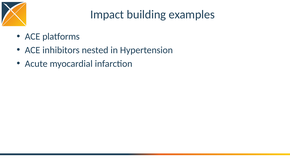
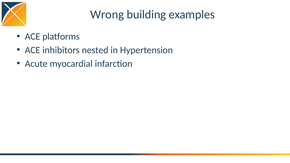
Impact: Impact -> Wrong
